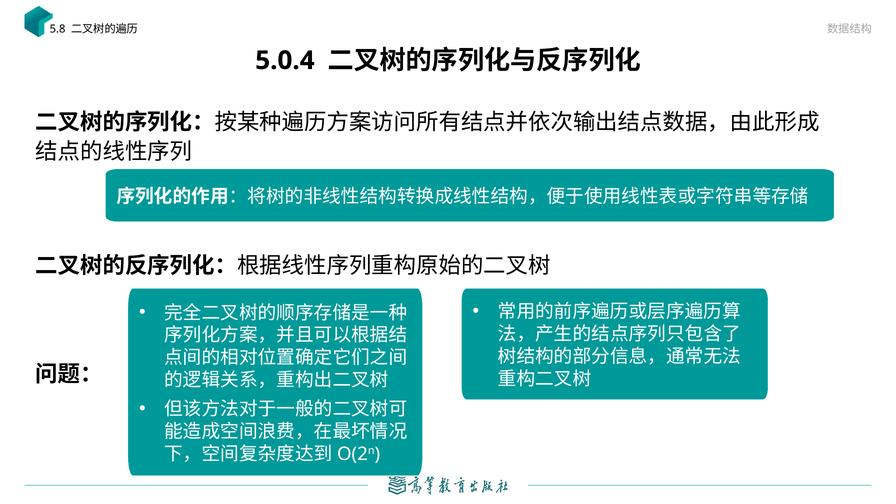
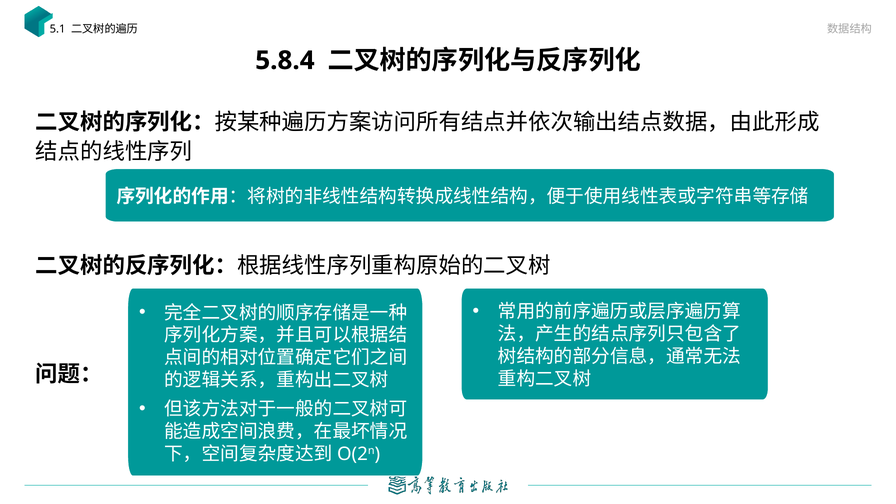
5.8: 5.8 -> 5.1
5.0.4: 5.0.4 -> 5.8.4
